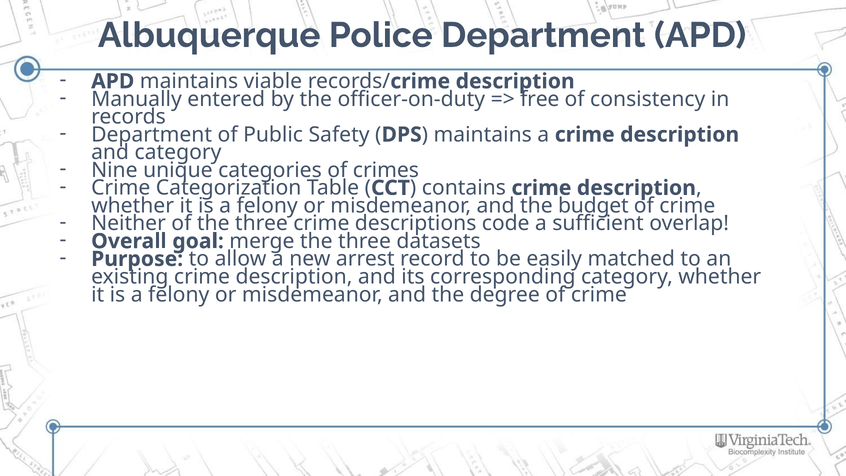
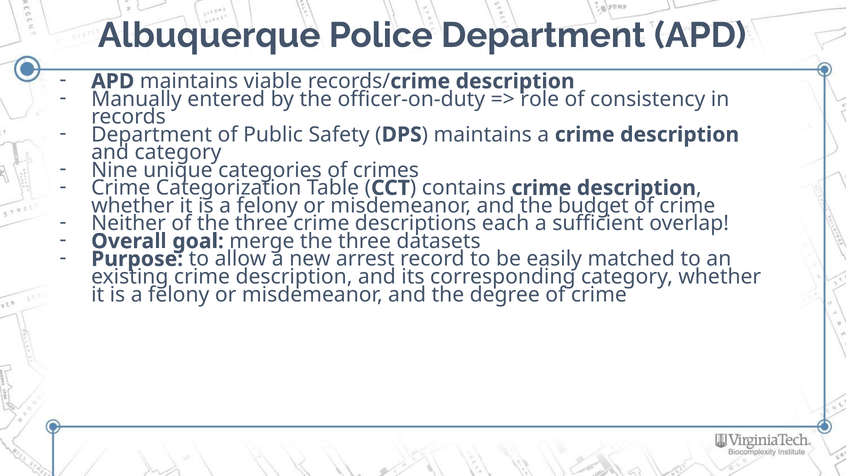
free: free -> role
code: code -> each
